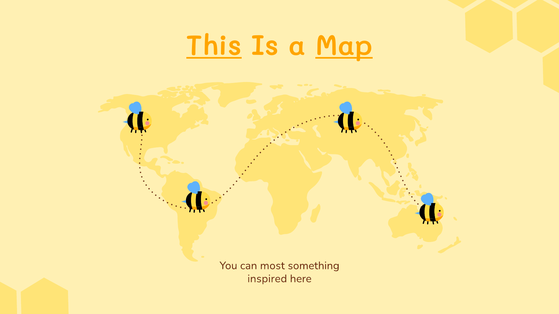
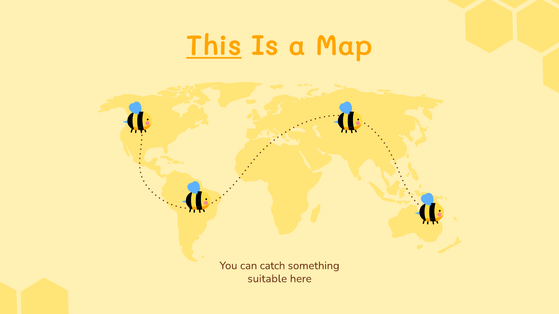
Map underline: present -> none
most: most -> catch
inspired: inspired -> suitable
